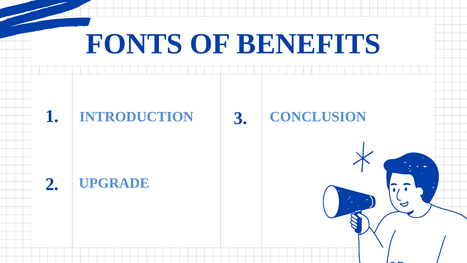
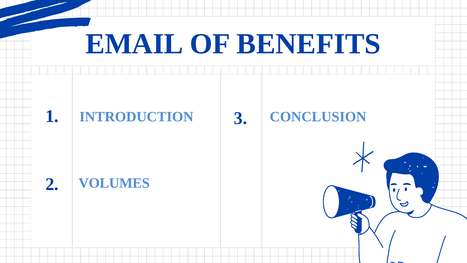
FONTS: FONTS -> EMAIL
UPGRADE: UPGRADE -> VOLUMES
